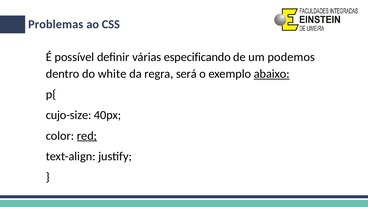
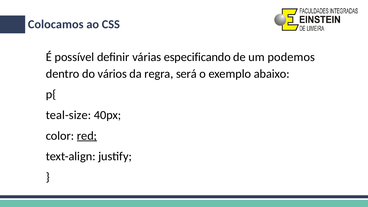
Problemas: Problemas -> Colocamos
white: white -> vários
abaixo underline: present -> none
cujo-size: cujo-size -> teal-size
